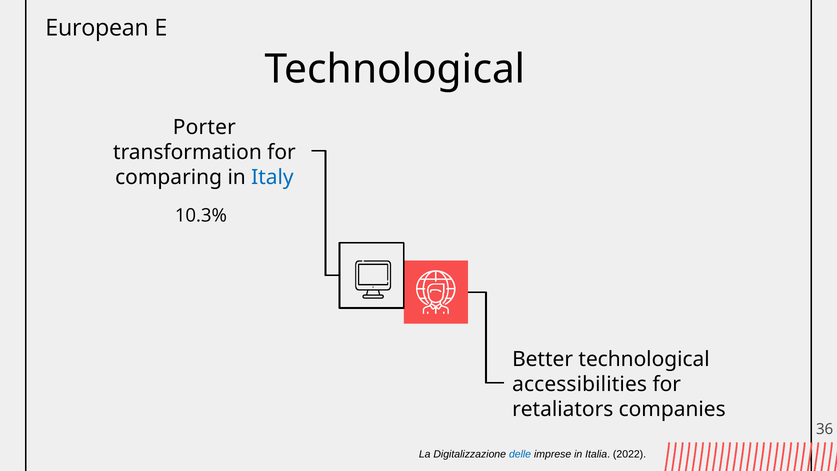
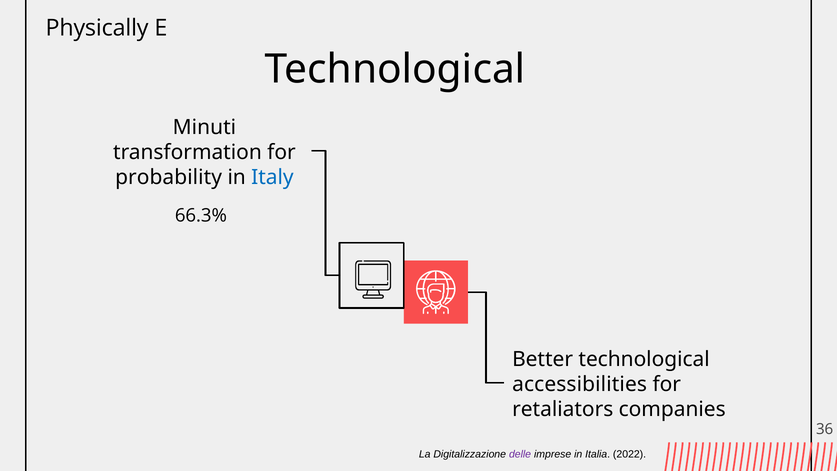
European: European -> Physically
Porter: Porter -> Minuti
comparing: comparing -> probability
10.3%: 10.3% -> 66.3%
delle colour: blue -> purple
